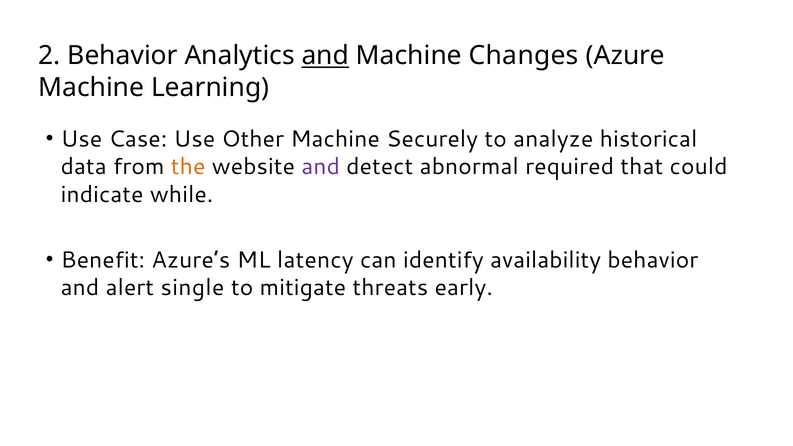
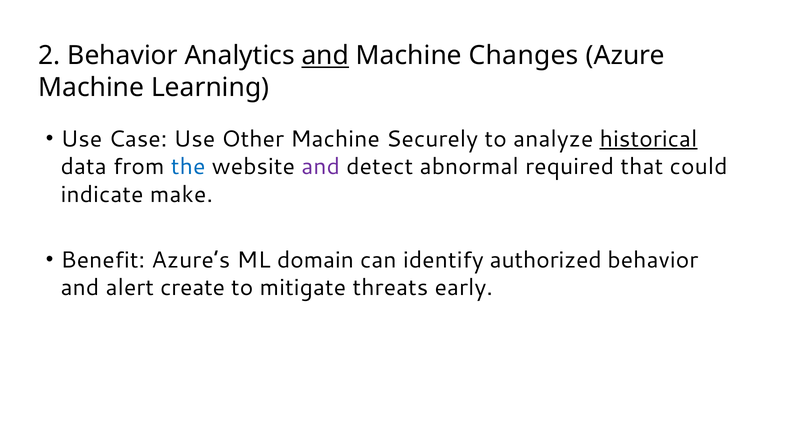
historical underline: none -> present
the colour: orange -> blue
while: while -> make
latency: latency -> domain
availability: availability -> authorized
single: single -> create
